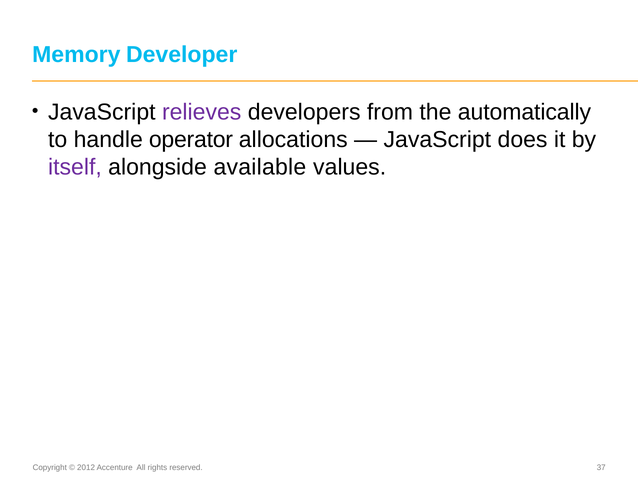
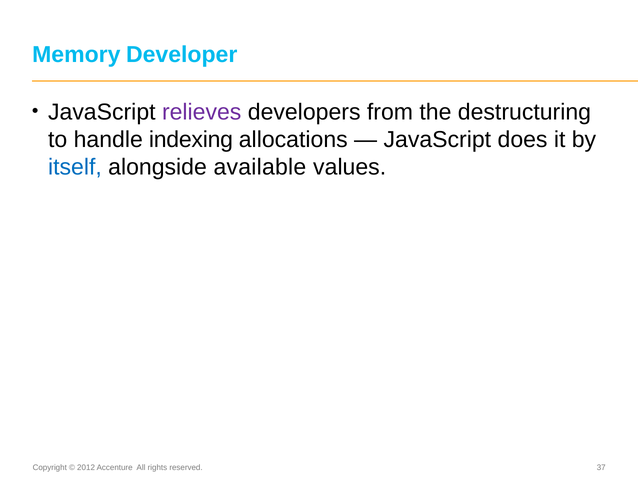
automatically: automatically -> destructuring
operator: operator -> indexing
itself colour: purple -> blue
